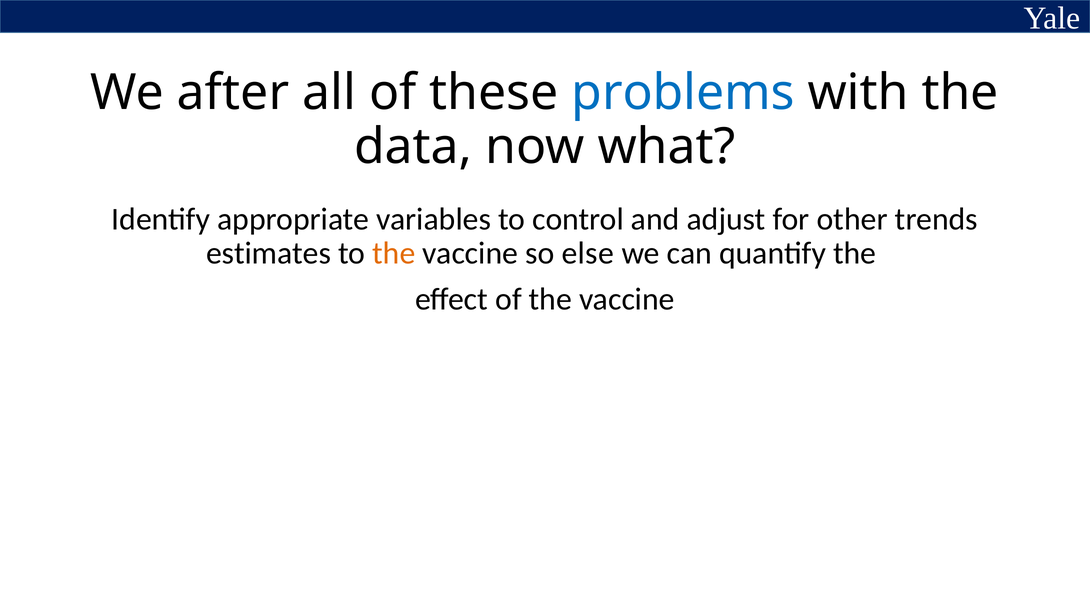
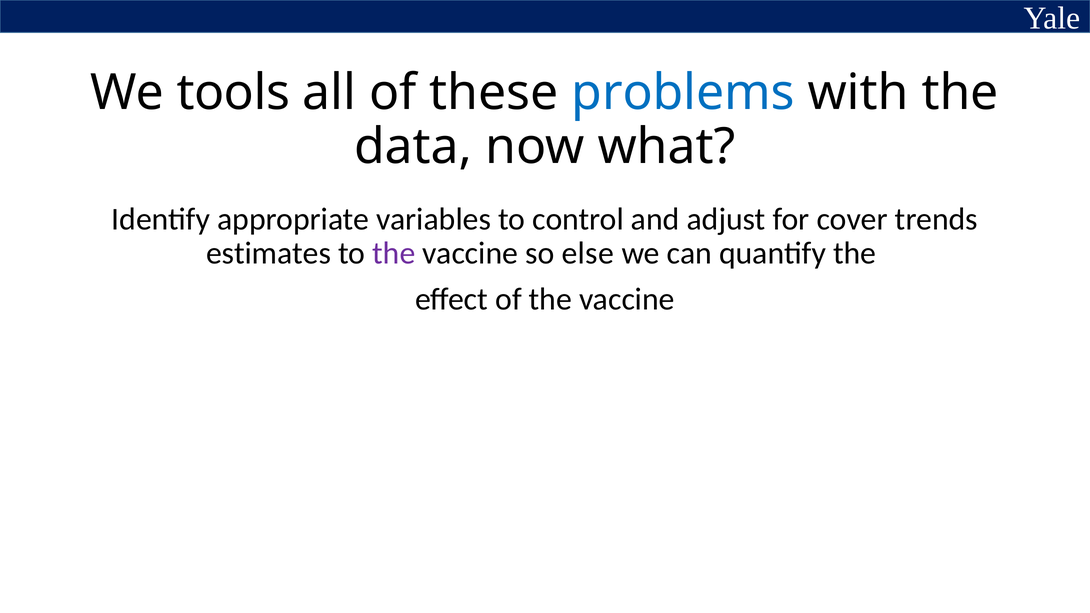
after: after -> tools
other: other -> cover
the at (394, 254) colour: orange -> purple
